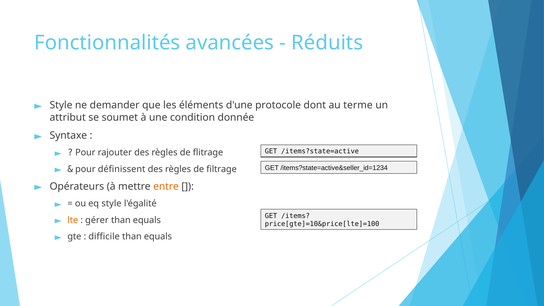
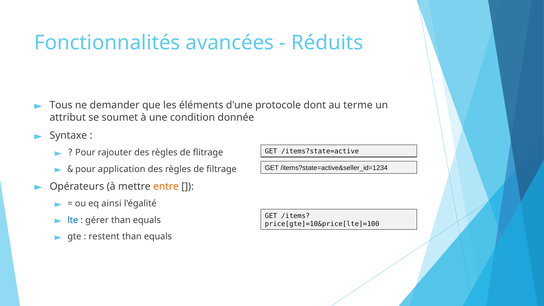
Style at (61, 105): Style -> Tous
définissent: définissent -> application
eq style: style -> ainsi
lte colour: orange -> blue
difficile: difficile -> restent
